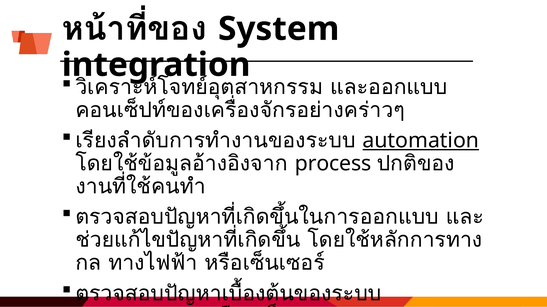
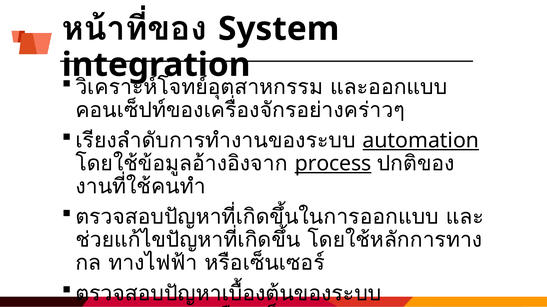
process underline: none -> present
